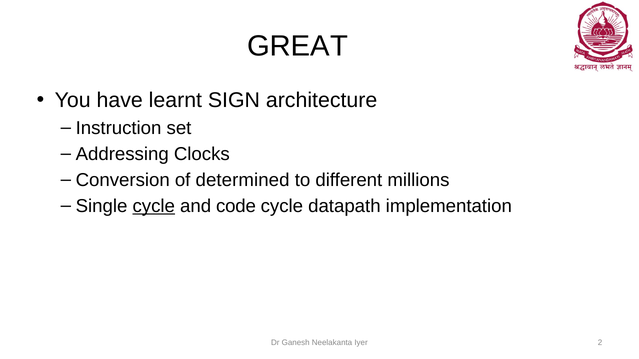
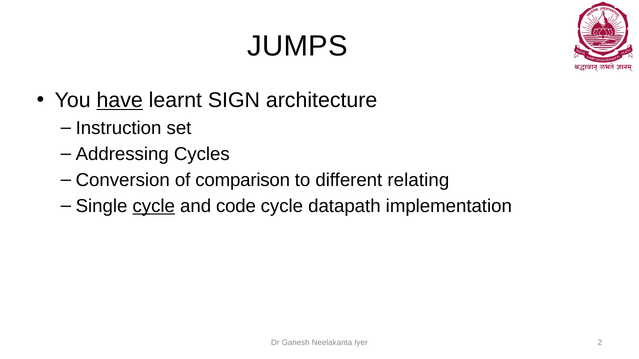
GREAT: GREAT -> JUMPS
have underline: none -> present
Clocks: Clocks -> Cycles
determined: determined -> comparison
millions: millions -> relating
